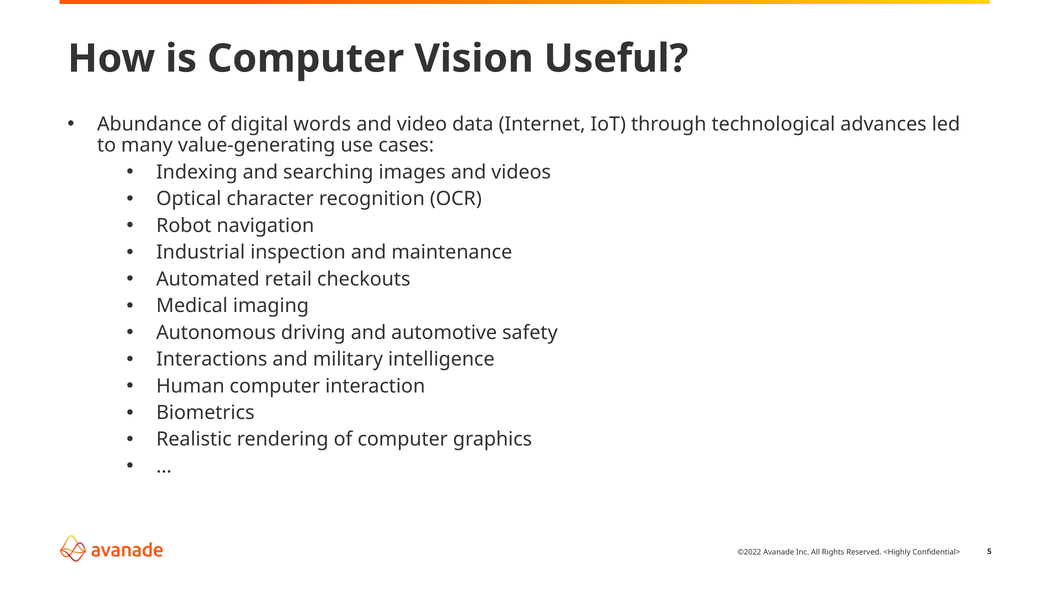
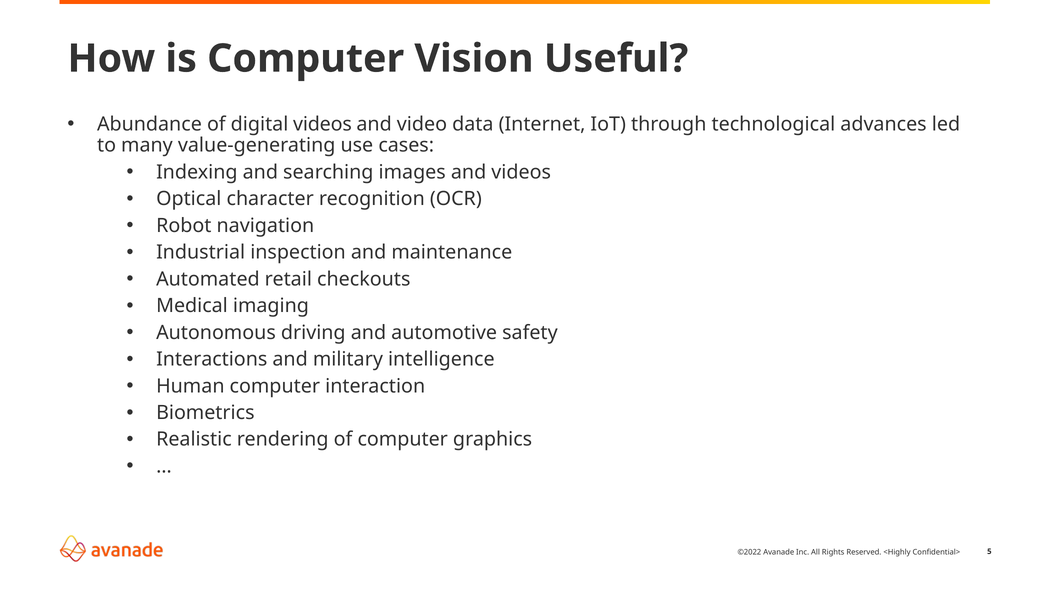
digital words: words -> videos
